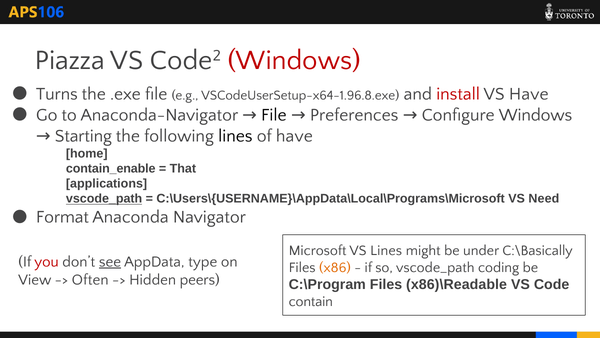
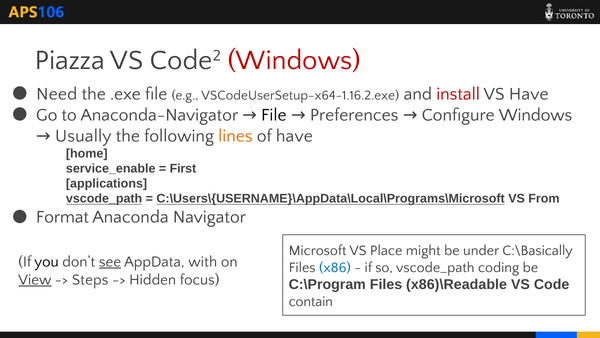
Turns: Turns -> Need
VSCodeUserSetup-x64-1.96.8.exe: VSCodeUserSetup-x64-1.96.8.exe -> VSCodeUserSetup-x64-1.16.2.exe
Starting: Starting -> Usually
lines at (235, 136) colour: black -> orange
contain_enable: contain_enable -> service_enable
That: That -> First
C:\Users\{USERNAME}\AppData\Local\Programs\Microsoft underline: none -> present
Need: Need -> From
VS Lines: Lines -> Place
you colour: red -> black
type: type -> with
x86 colour: orange -> blue
View underline: none -> present
Often: Often -> Steps
peers: peers -> focus
